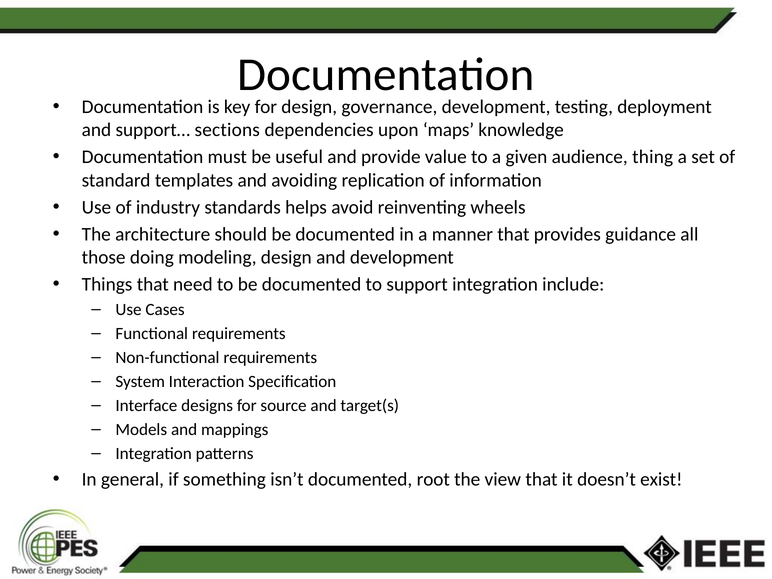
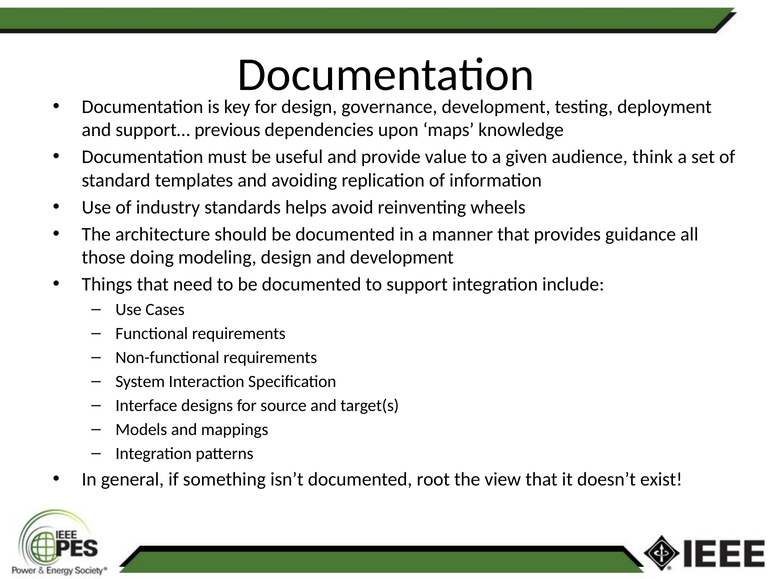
sections: sections -> previous
thing: thing -> think
